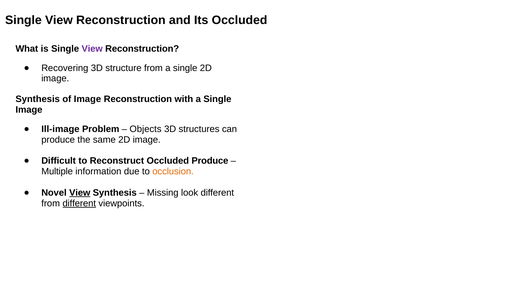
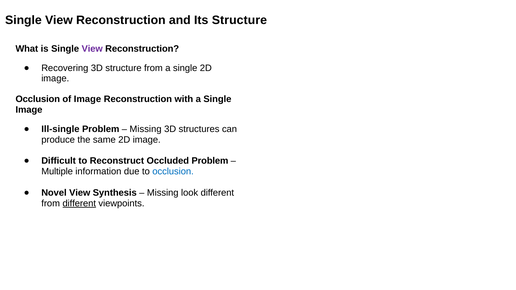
Its Occluded: Occluded -> Structure
Synthesis at (38, 99): Synthesis -> Occlusion
Ill-image: Ill-image -> Ill-single
Objects at (146, 129): Objects -> Missing
Occluded Produce: Produce -> Problem
occlusion at (173, 172) colour: orange -> blue
View at (80, 193) underline: present -> none
